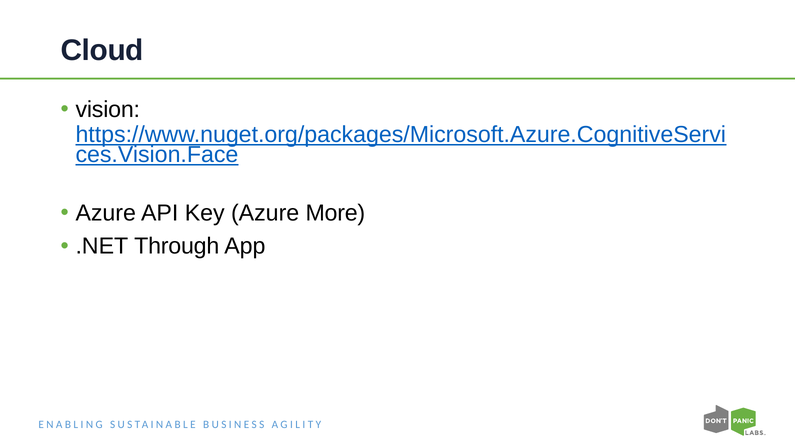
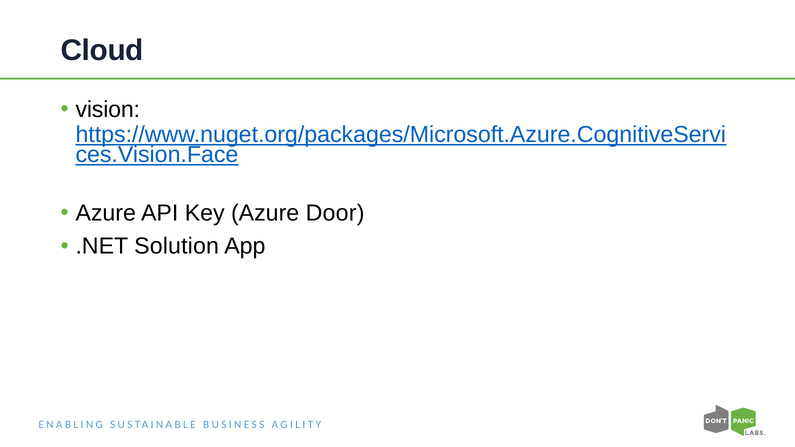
More: More -> Door
Through: Through -> Solution
